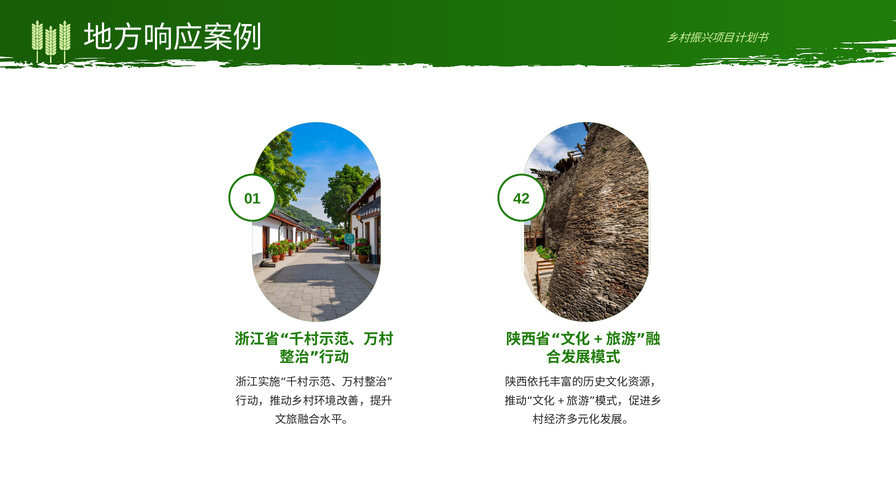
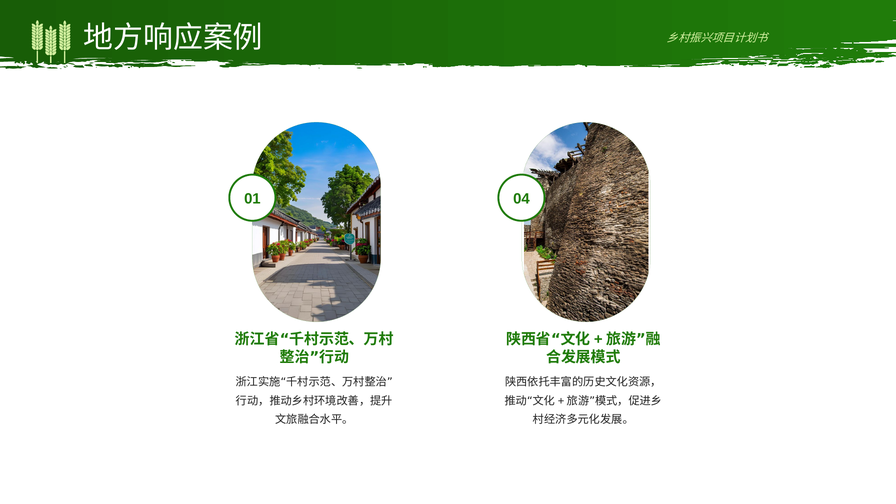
42: 42 -> 04
